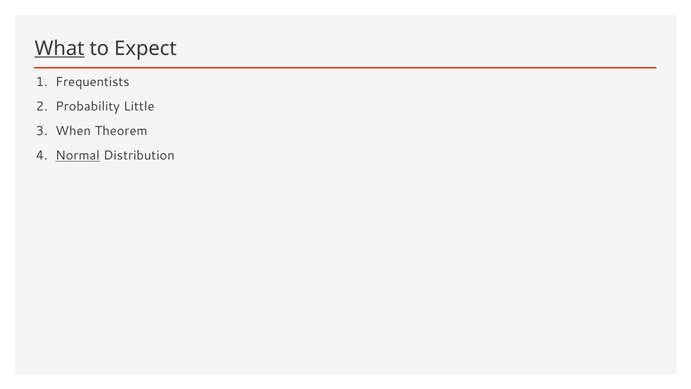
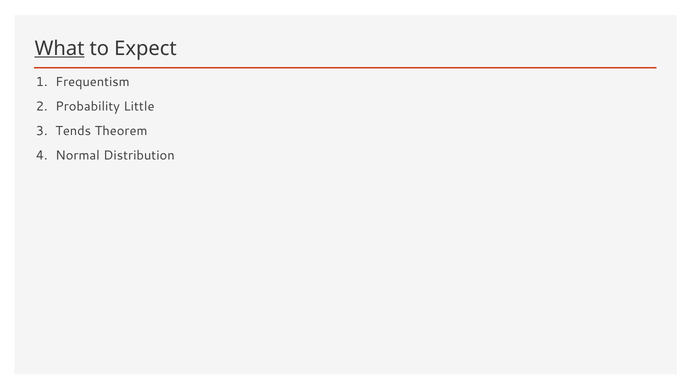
Frequentists: Frequentists -> Frequentism
When: When -> Tends
Normal underline: present -> none
